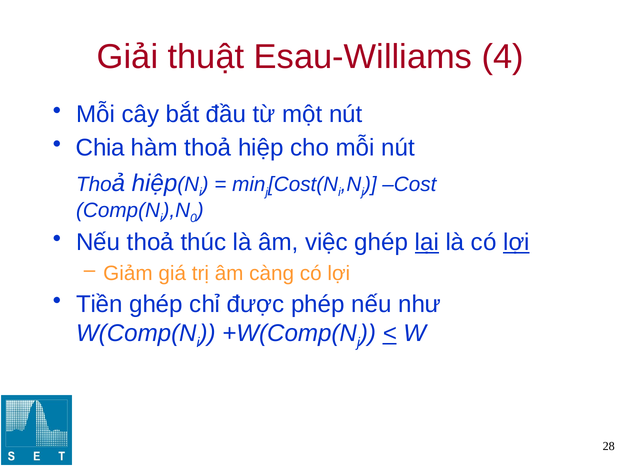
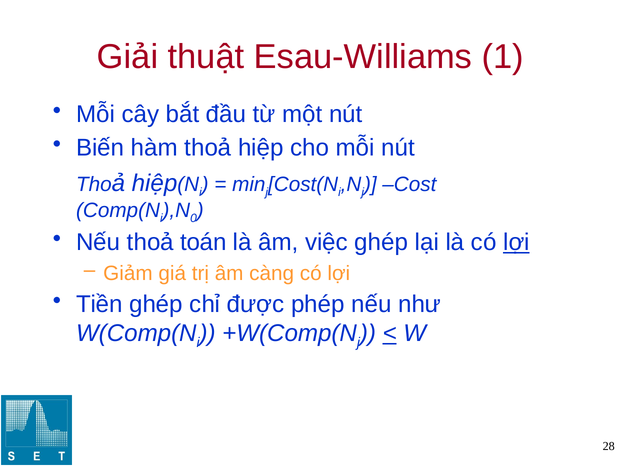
4: 4 -> 1
Chia: Chia -> Biến
thúc: thúc -> toán
lại underline: present -> none
